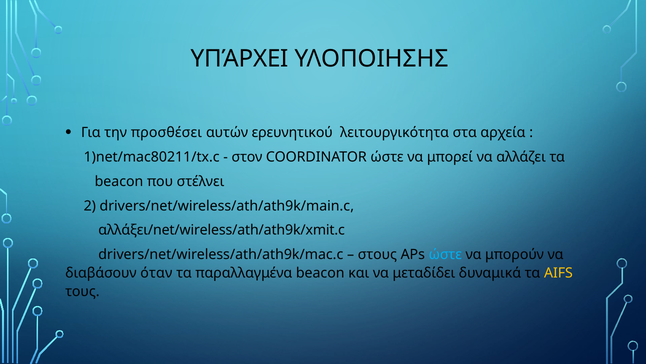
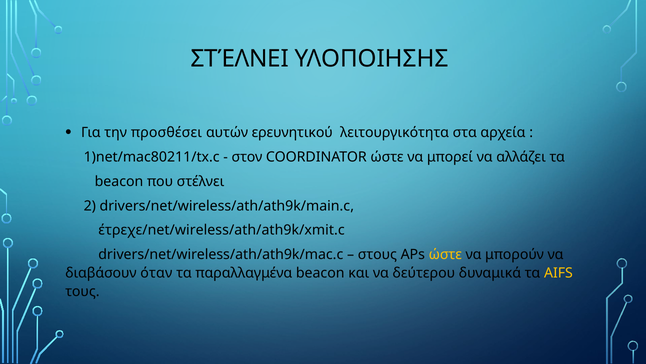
ΥΠΆΡΧΕΙ at (240, 59): ΥΠΆΡΧΕΙ -> ΣΤΈΛΝΕΙ
αλλάξει/net/wireless/ath/ath9k/xmit.c: αλλάξει/net/wireless/ath/ath9k/xmit.c -> έτρεχε/net/wireless/ath/ath9k/xmit.c
ώστε at (445, 254) colour: light blue -> yellow
μεταδίδει: μεταδίδει -> δεύτερου
